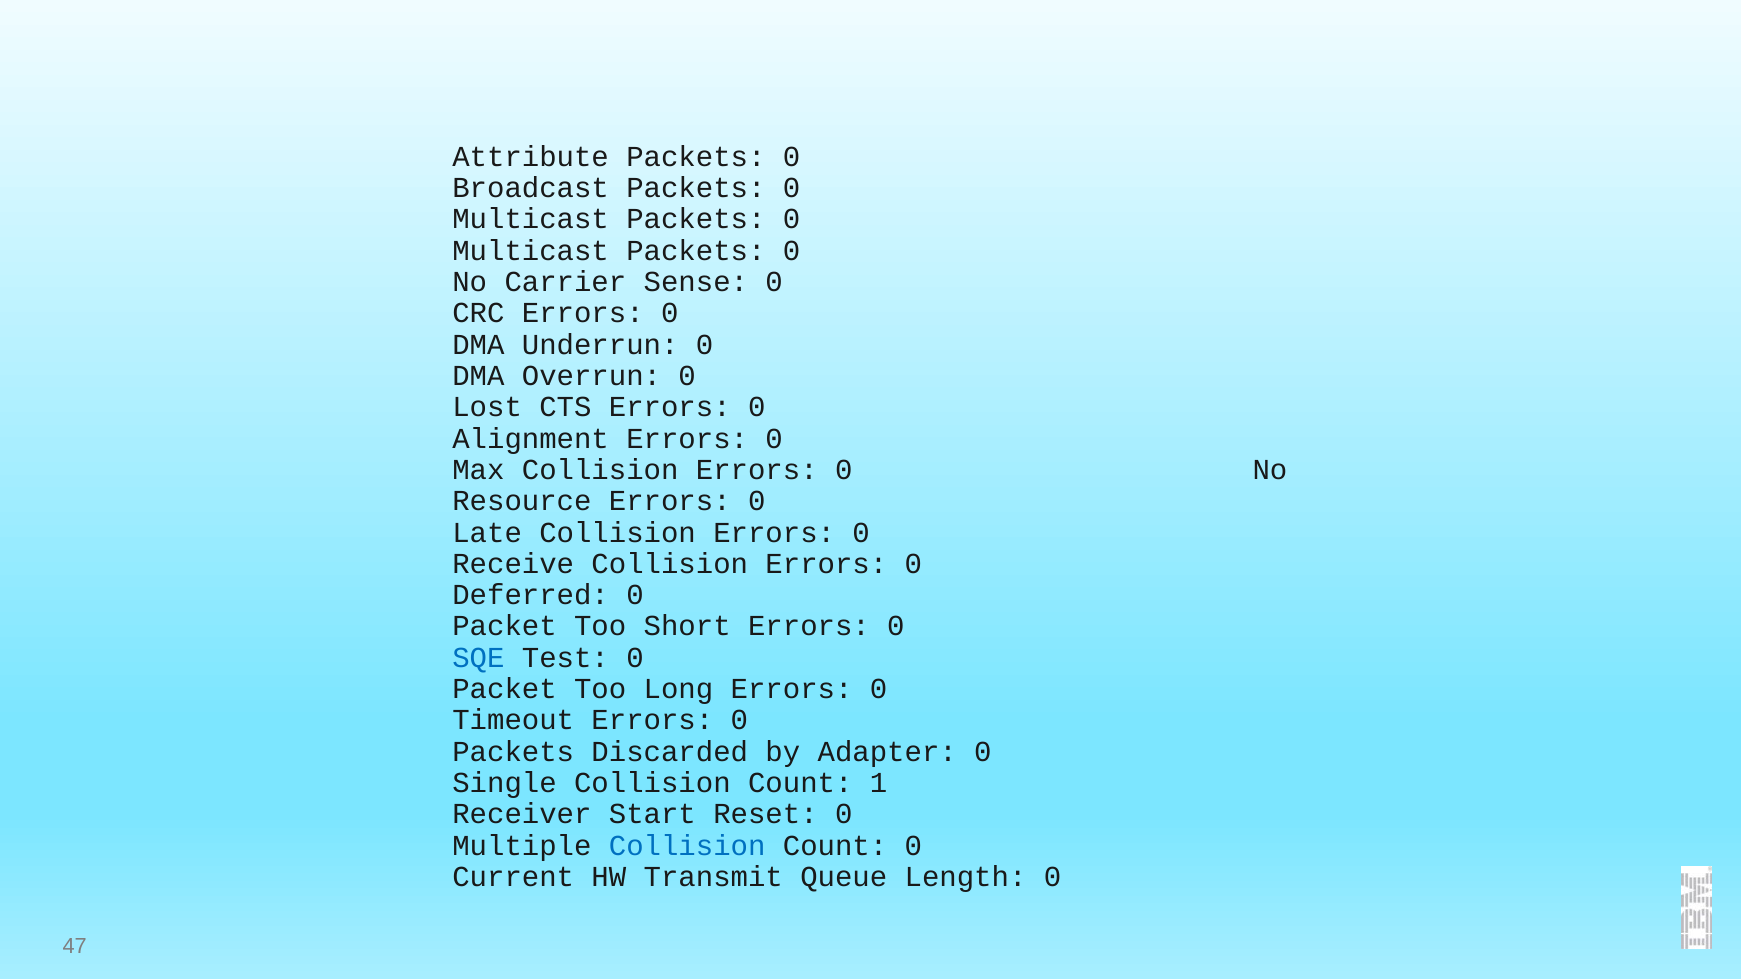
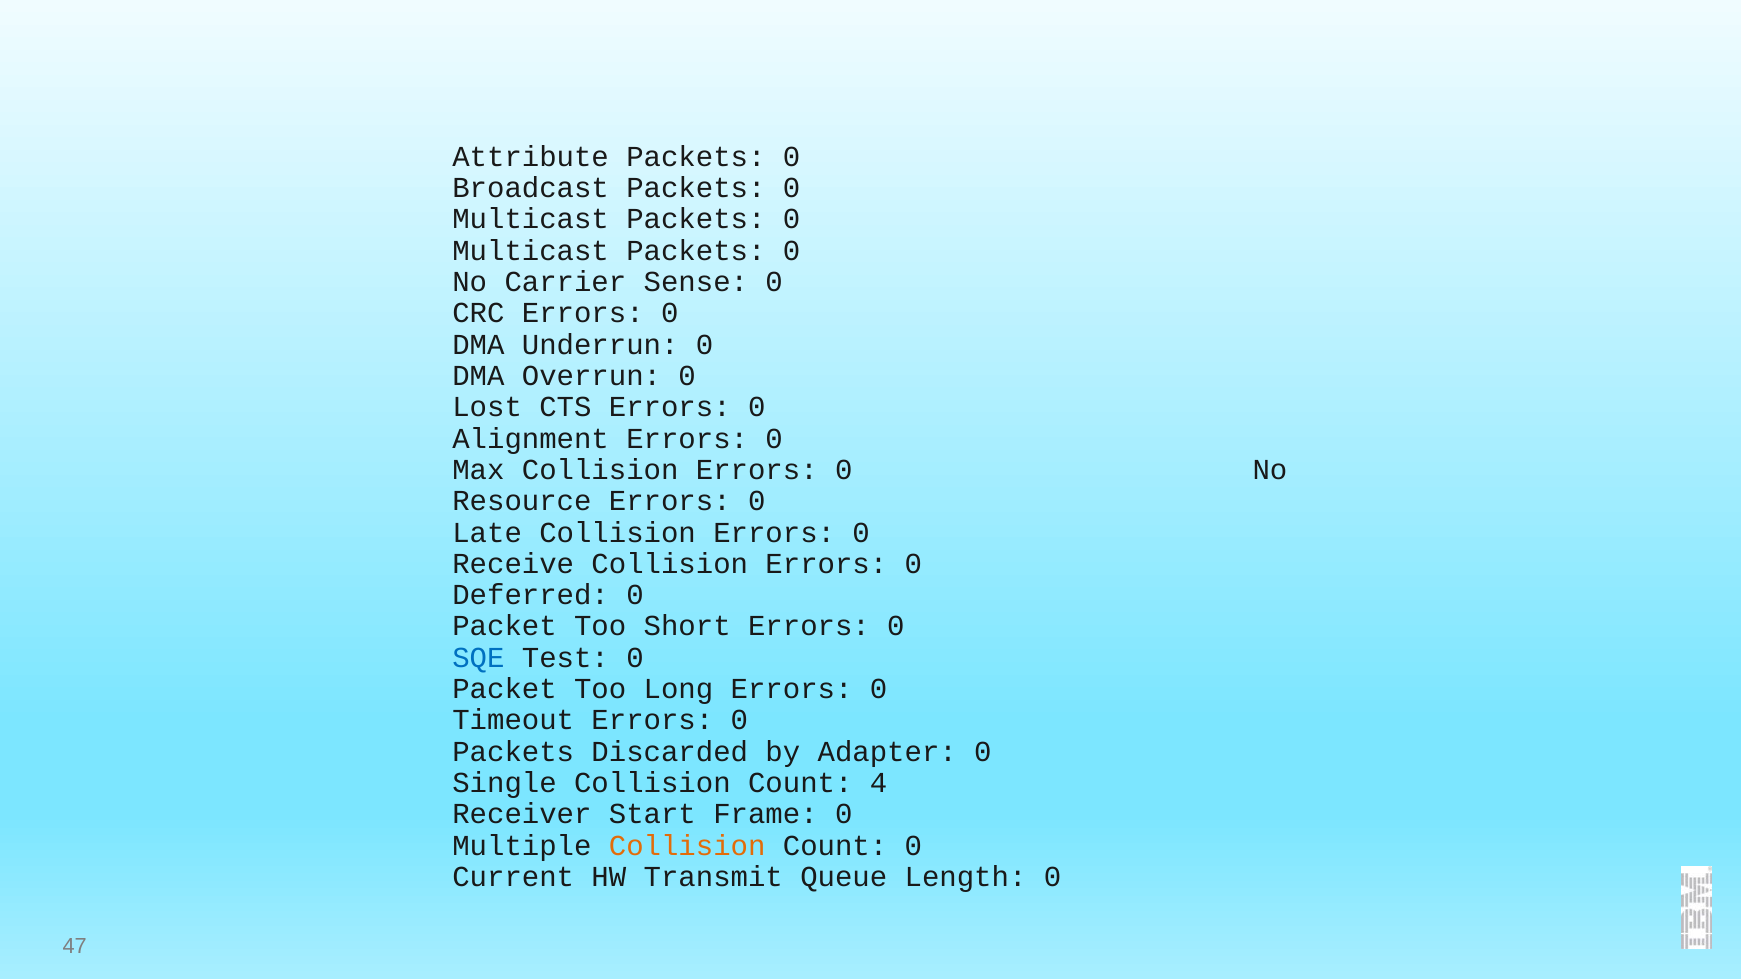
1: 1 -> 4
Reset: Reset -> Frame
Collision at (687, 846) colour: blue -> orange
